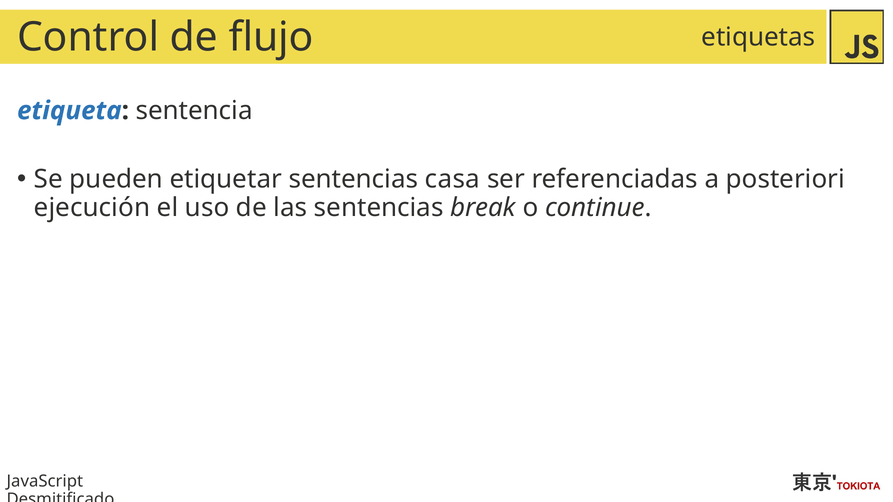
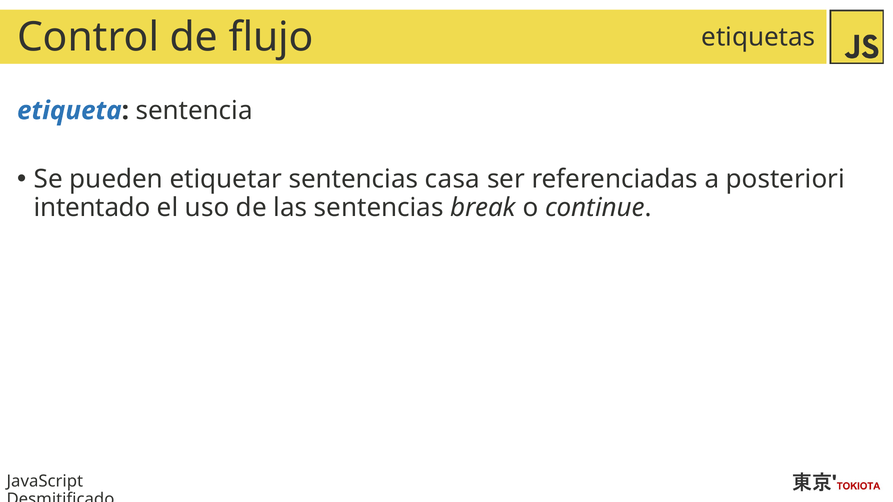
ejecución: ejecución -> intentado
